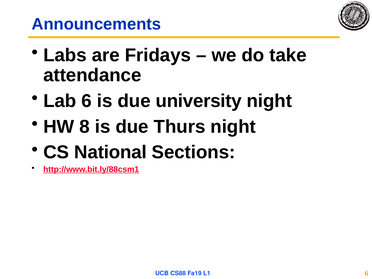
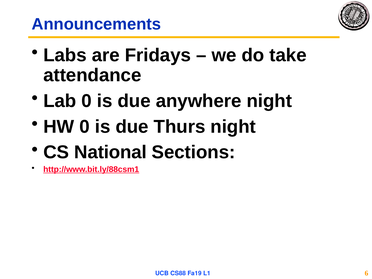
Lab 6: 6 -> 0
university: university -> anywhere
HW 8: 8 -> 0
